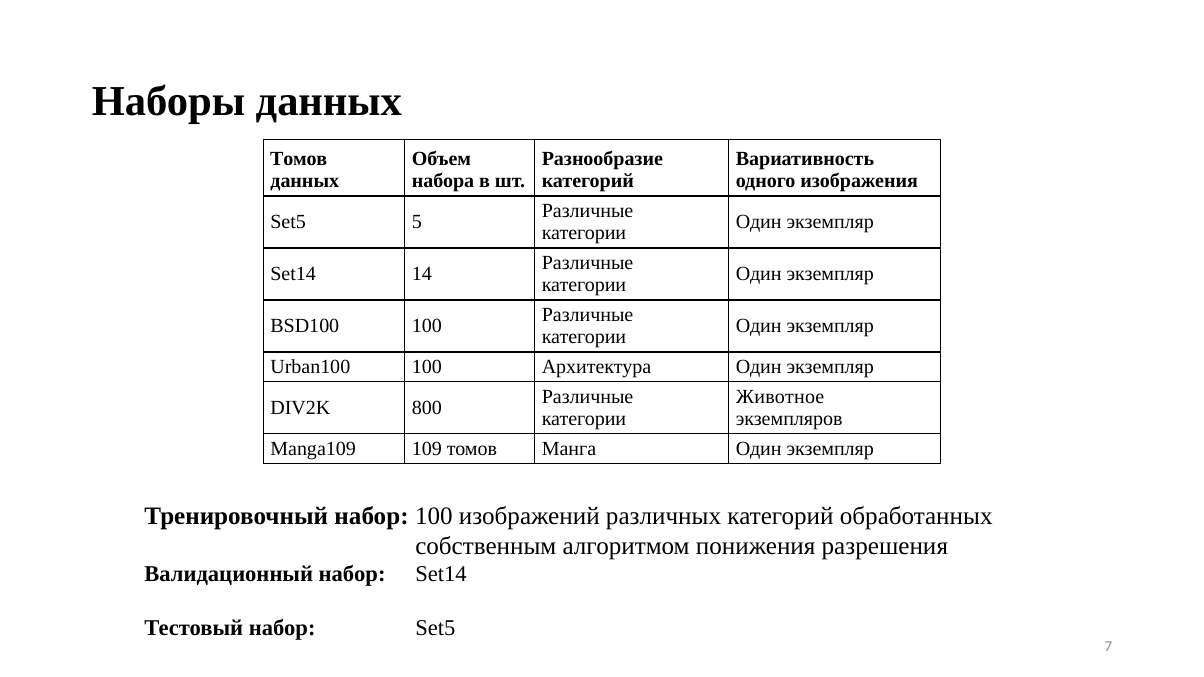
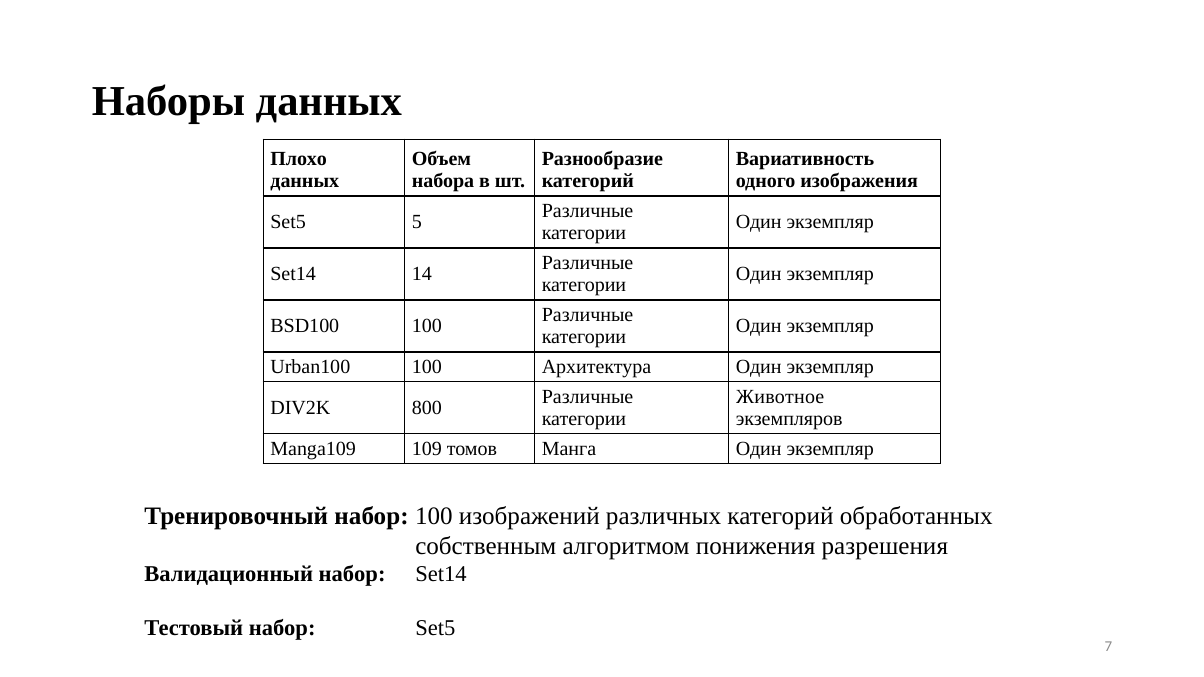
Томов at (299, 159): Томов -> Плохо
